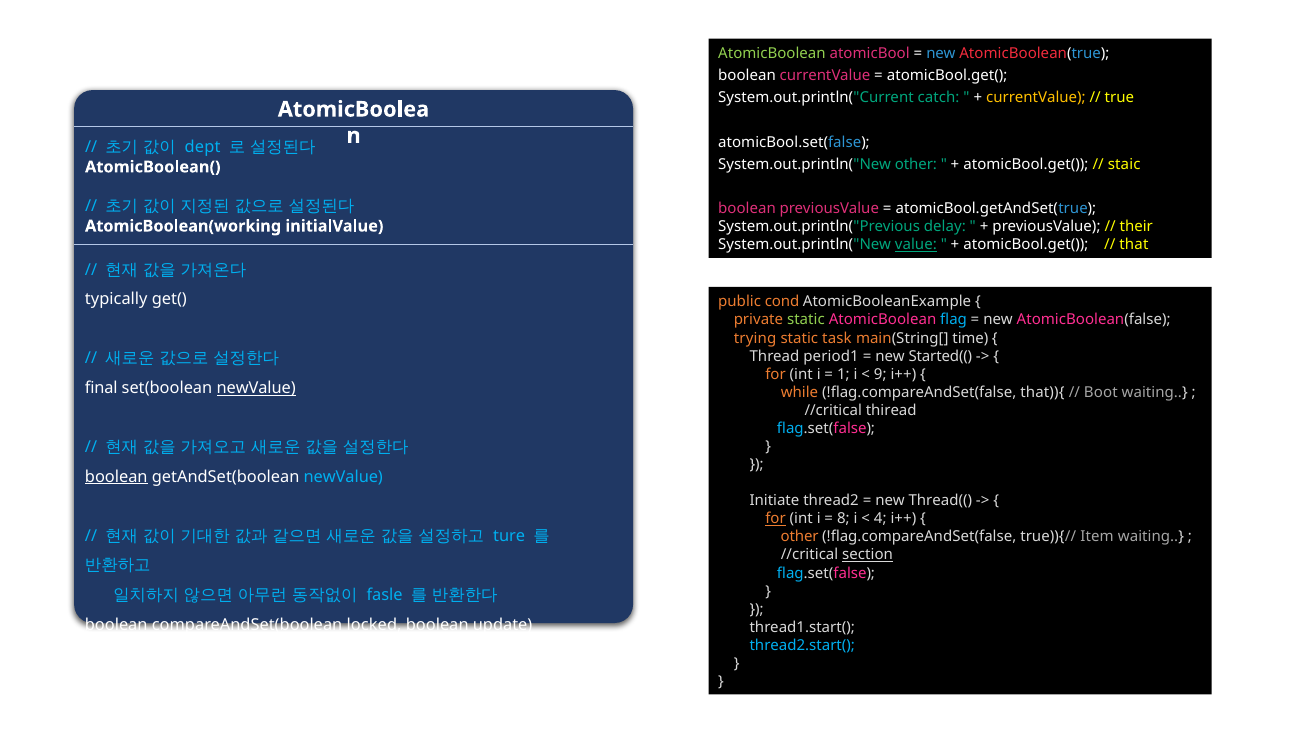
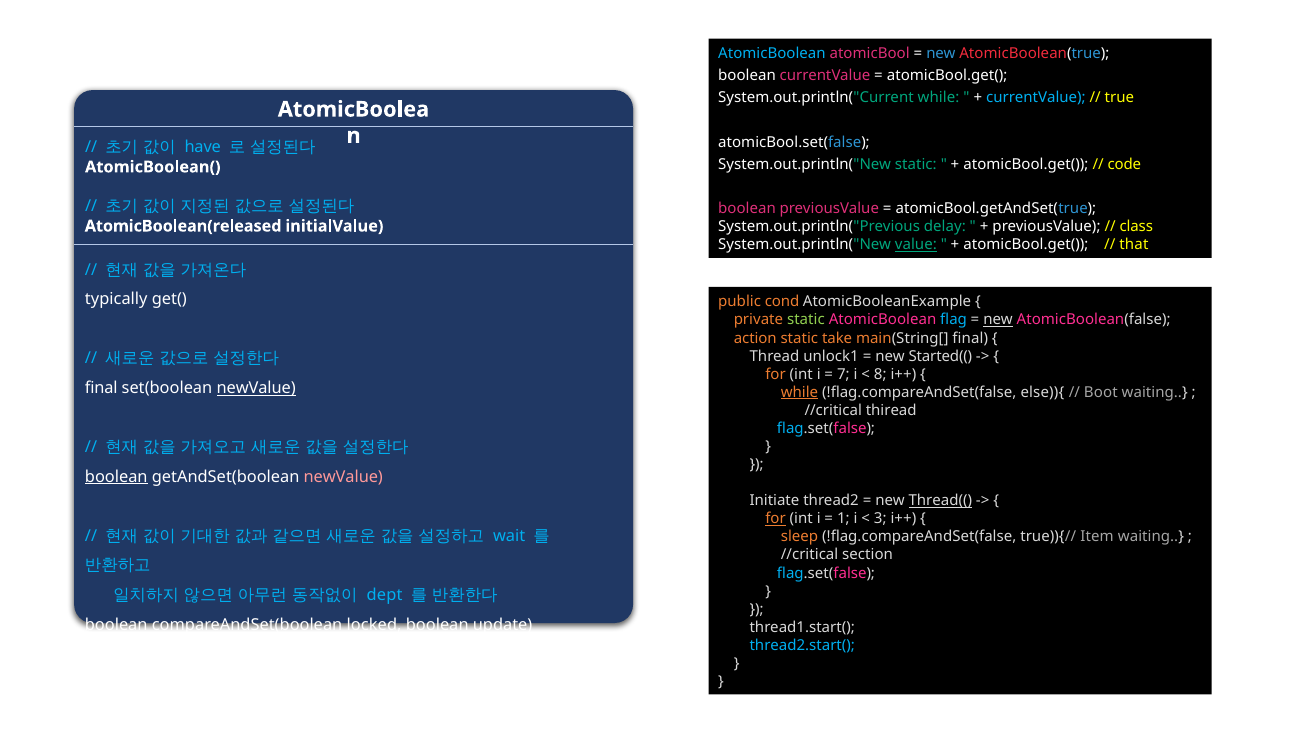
AtomicBoolean at (772, 53) colour: light green -> light blue
System.out.println("Current catch: catch -> while
currentValue at (1036, 98) colour: yellow -> light blue
dept: dept -> have
System.out.println("New other: other -> static
staic: staic -> code
their: their -> class
AtomicBoolean(working: AtomicBoolean(working -> AtomicBoolean(released
new at (998, 320) underline: none -> present
trying: trying -> action
task: task -> take
main(String[ time: time -> final
period1: period1 -> unlock1
1: 1 -> 7
9: 9 -> 8
while at (800, 392) underline: none -> present
that)){: that)){ -> else)){
newValue at (343, 477) colour: light blue -> pink
Thread(( underline: none -> present
8: 8 -> 1
4: 4 -> 3
ture: ture -> wait
other at (800, 537): other -> sleep
section underline: present -> none
fasle: fasle -> dept
